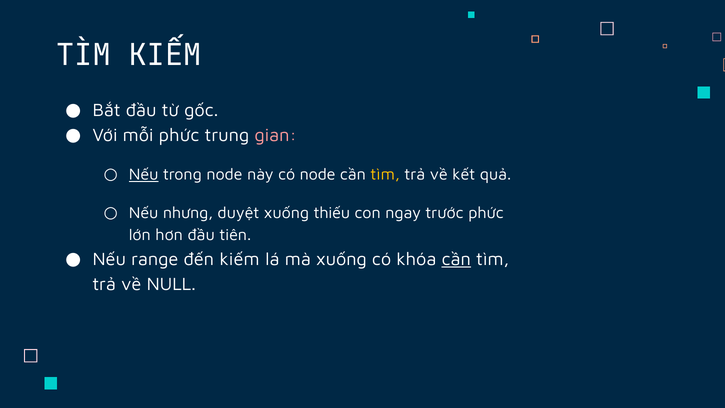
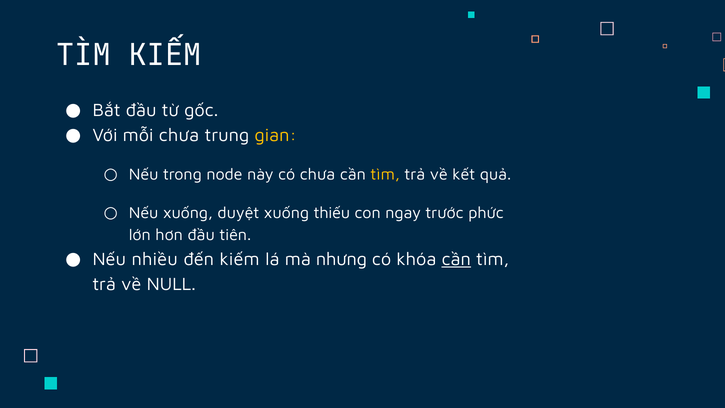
mỗi phức: phức -> chưa
gian colour: pink -> yellow
Nếu at (144, 175) underline: present -> none
có node: node -> chưa
Nếu nhưng: nhưng -> xuống
range: range -> nhiều
mà xuống: xuống -> nhưng
